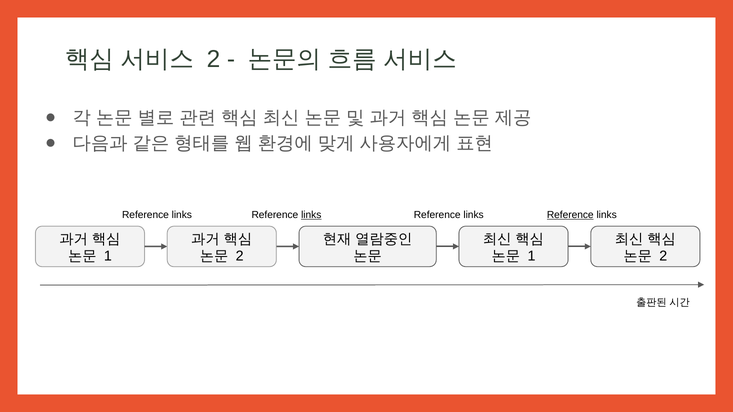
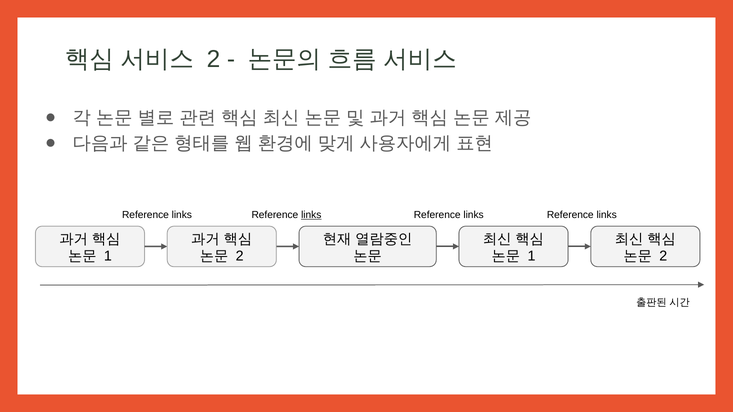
Reference at (570, 215) underline: present -> none
